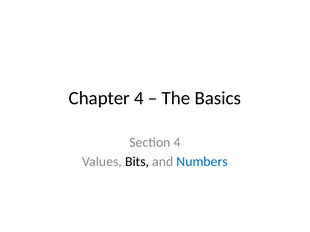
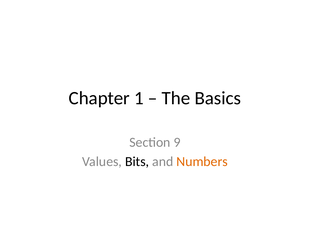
Chapter 4: 4 -> 1
Section 4: 4 -> 9
Numbers colour: blue -> orange
